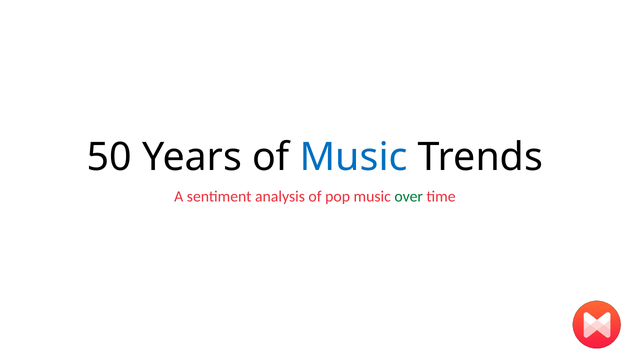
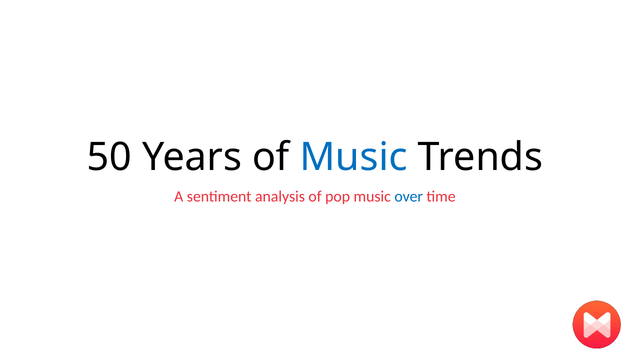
over colour: green -> blue
